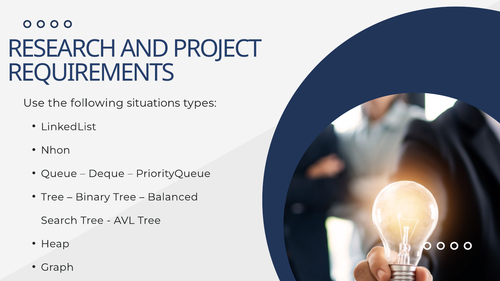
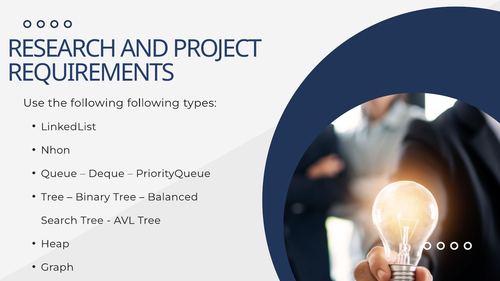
following situations: situations -> following
